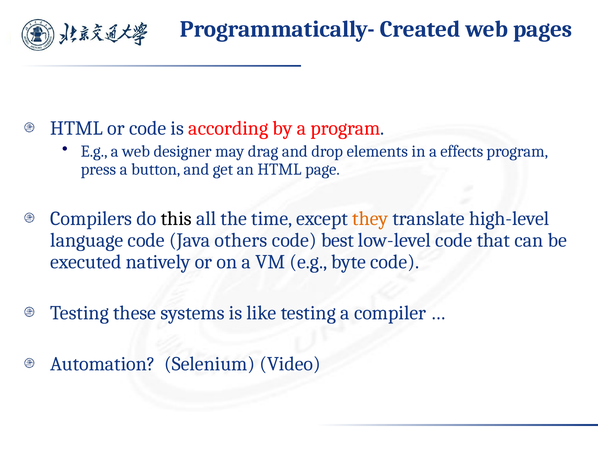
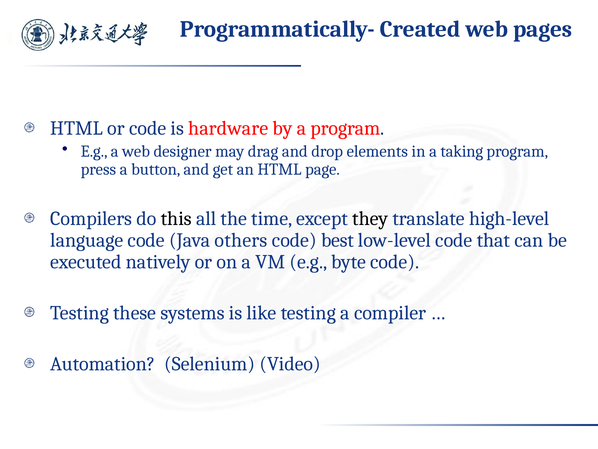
according: according -> hardware
effects: effects -> taking
they colour: orange -> black
